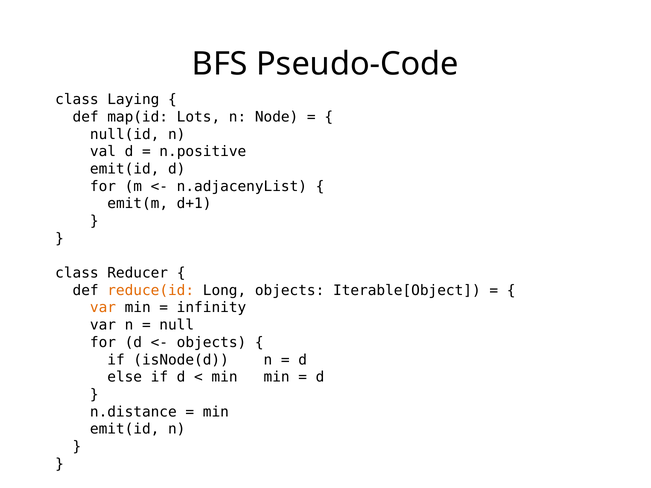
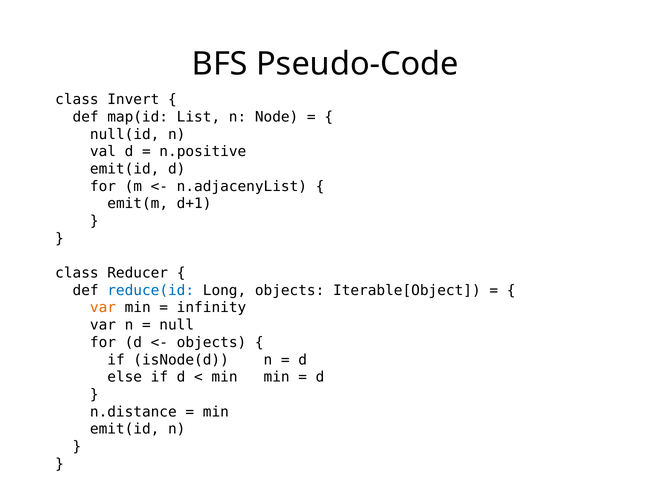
Laying: Laying -> Invert
Lots: Lots -> List
reduce(id colour: orange -> blue
